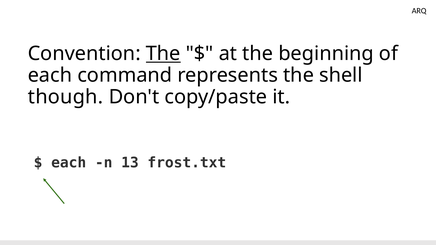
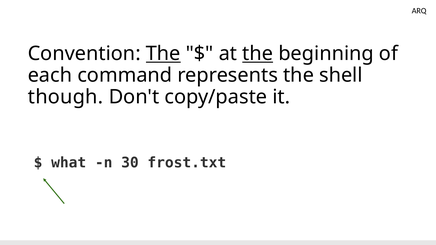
the at (258, 54) underline: none -> present
each at (69, 163): each -> what
13: 13 -> 30
